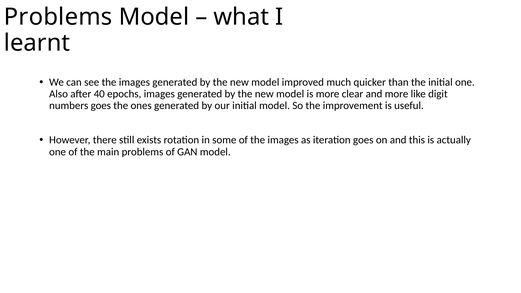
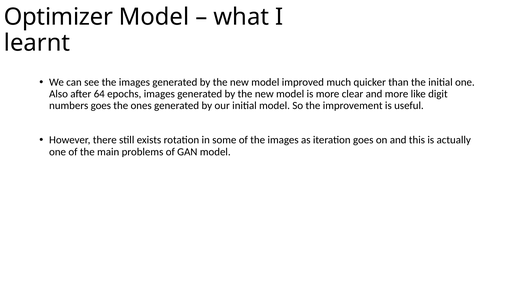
Problems at (58, 17): Problems -> Optimizer
40: 40 -> 64
